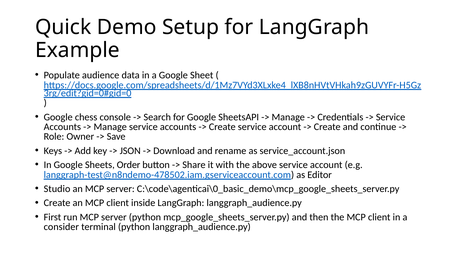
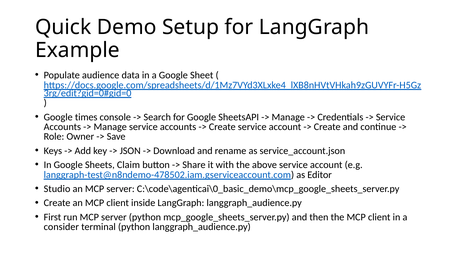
chess: chess -> times
Order: Order -> Claim
